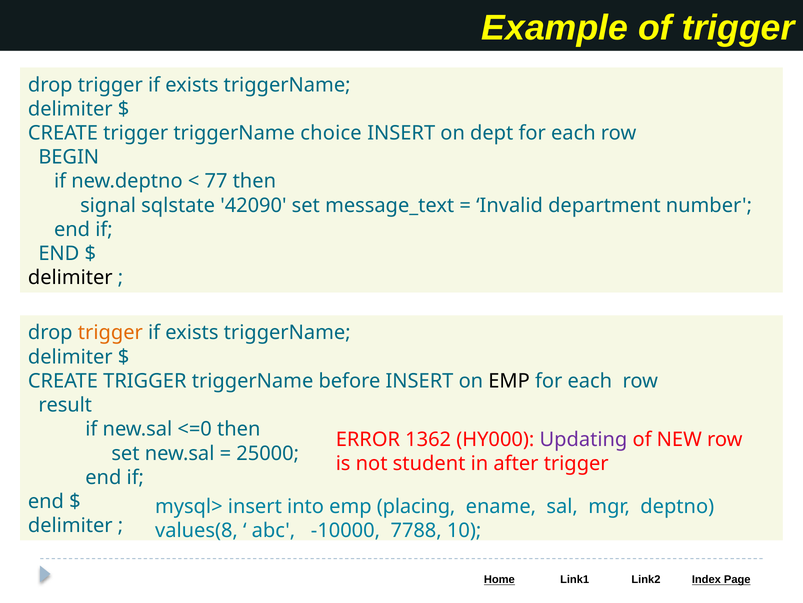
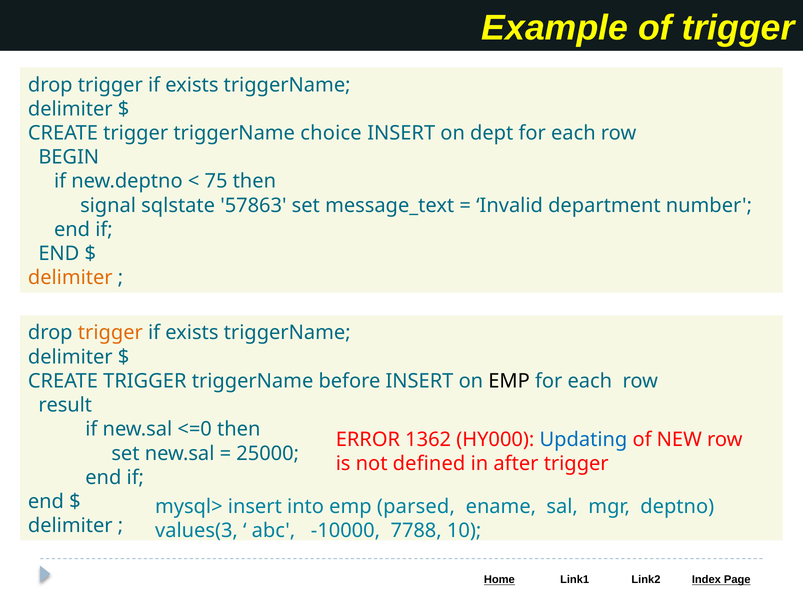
77: 77 -> 75
42090: 42090 -> 57863
delimiter at (70, 277) colour: black -> orange
Updating colour: purple -> blue
student: student -> defined
placing: placing -> parsed
values(8: values(8 -> values(3
